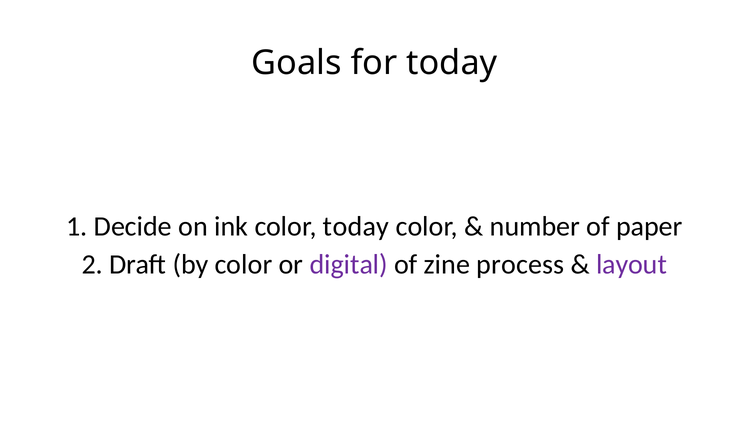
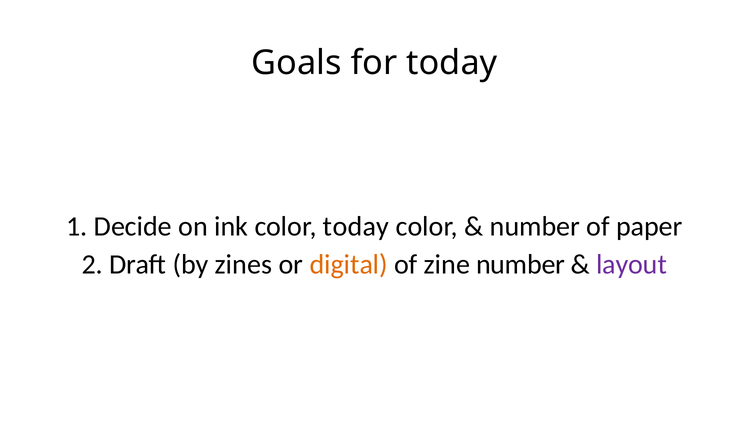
by color: color -> zines
digital colour: purple -> orange
zine process: process -> number
